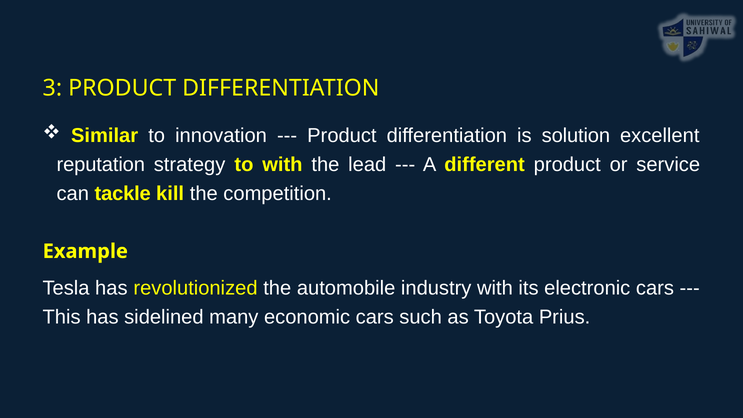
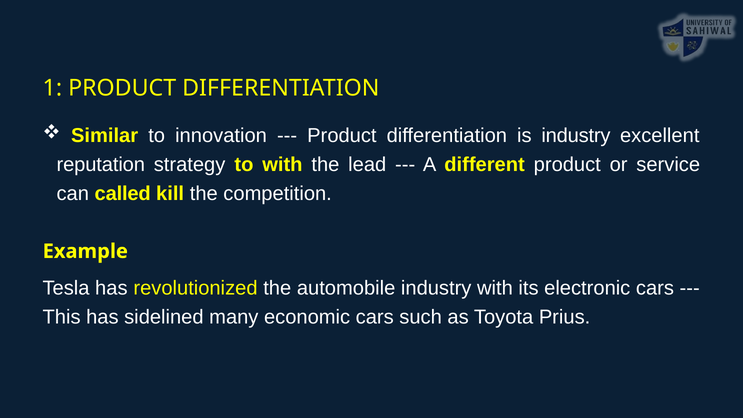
3: 3 -> 1
is solution: solution -> industry
tackle: tackle -> called
